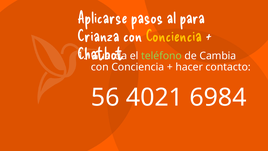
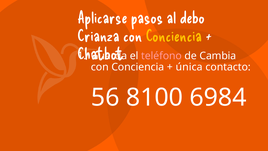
para: para -> debo
teléfono colour: light green -> pink
hacer: hacer -> única
4021: 4021 -> 8100
